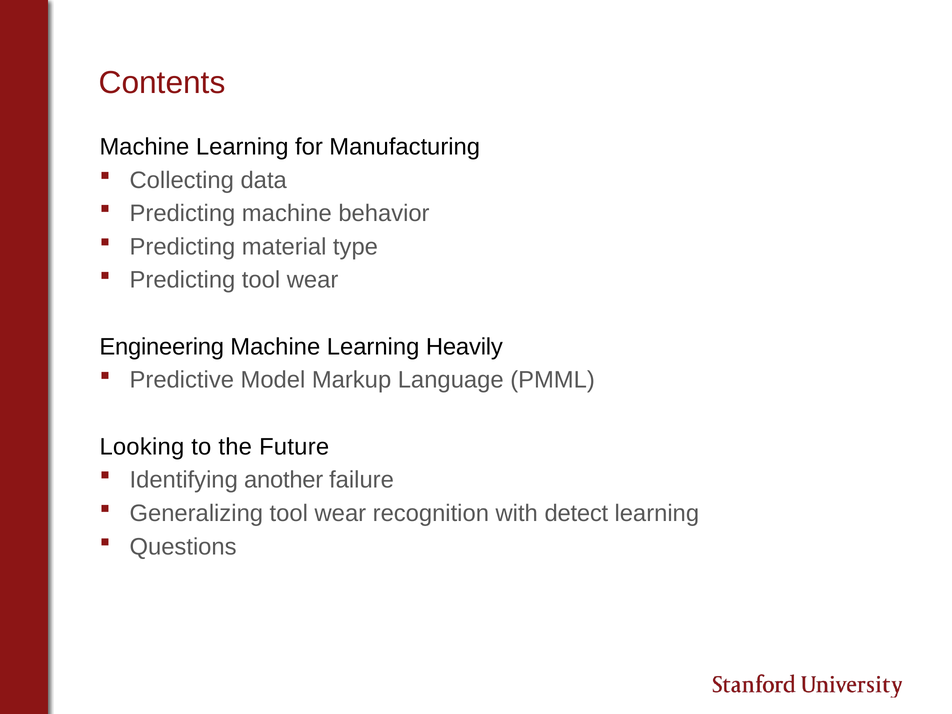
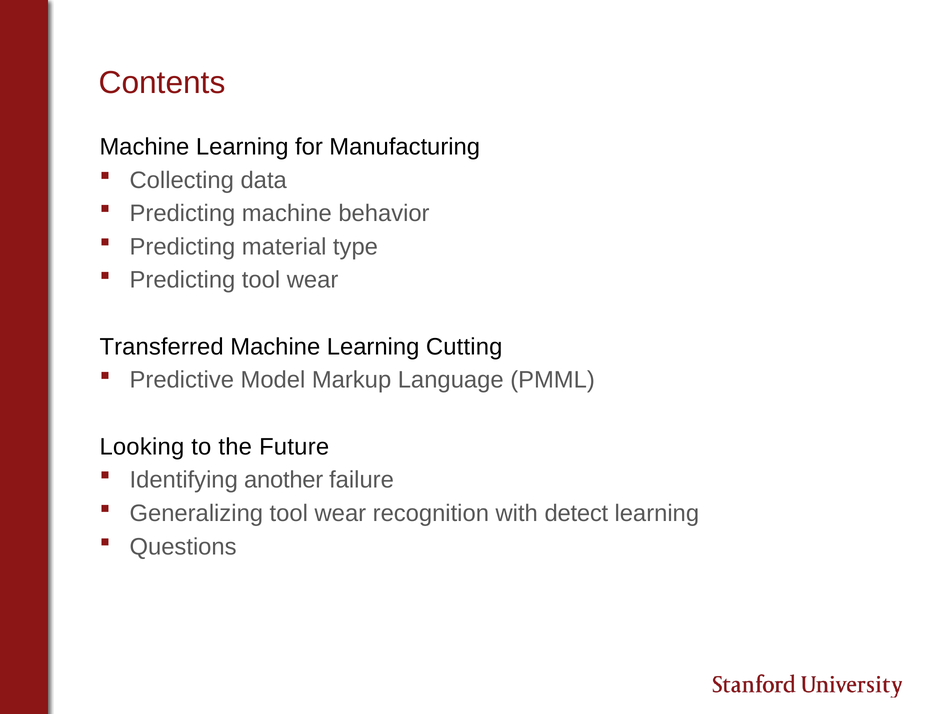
Engineering: Engineering -> Transferred
Heavily: Heavily -> Cutting
